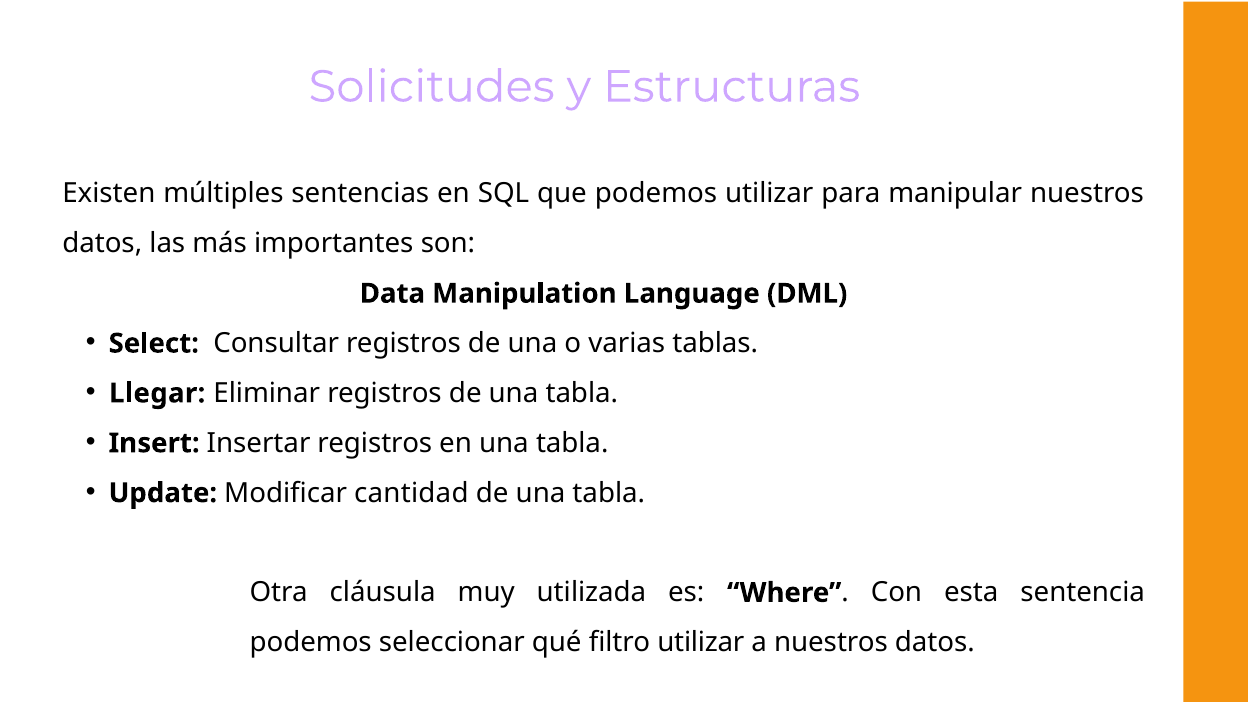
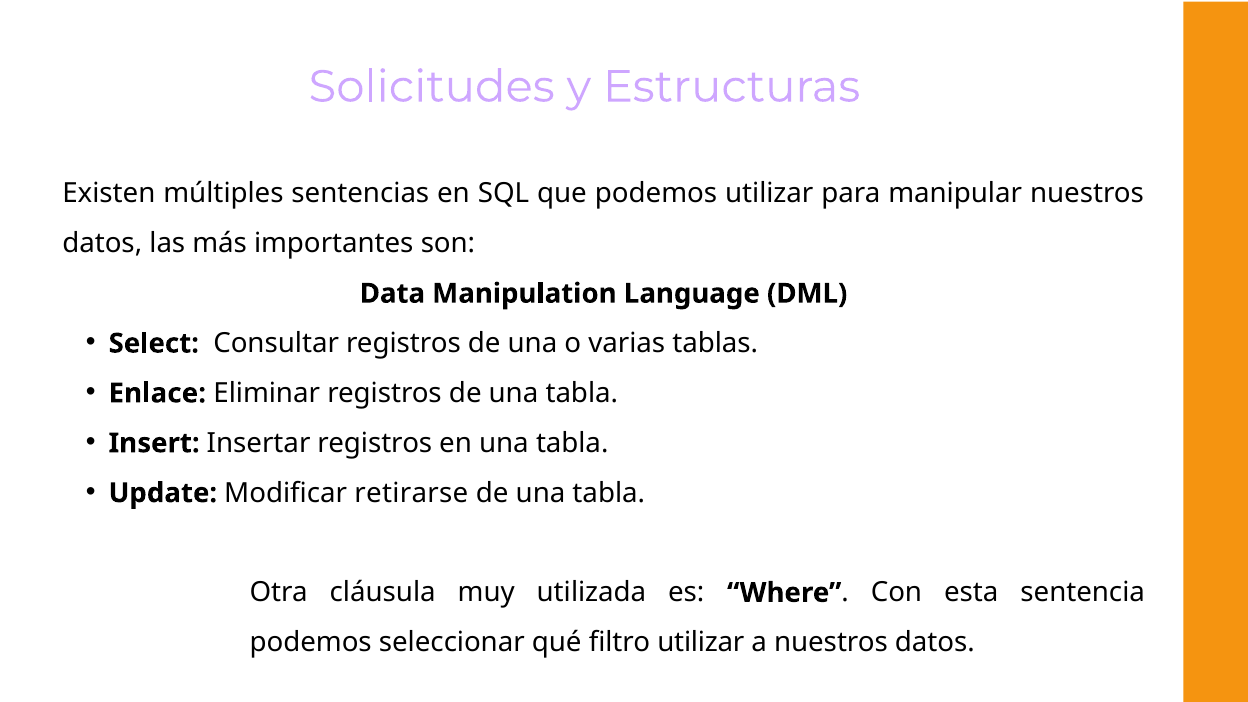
Llegar: Llegar -> Enlace
cantidad: cantidad -> retirarse
